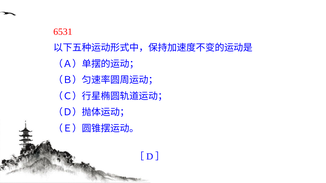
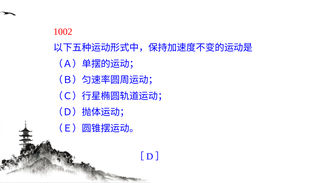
6531: 6531 -> 1002
